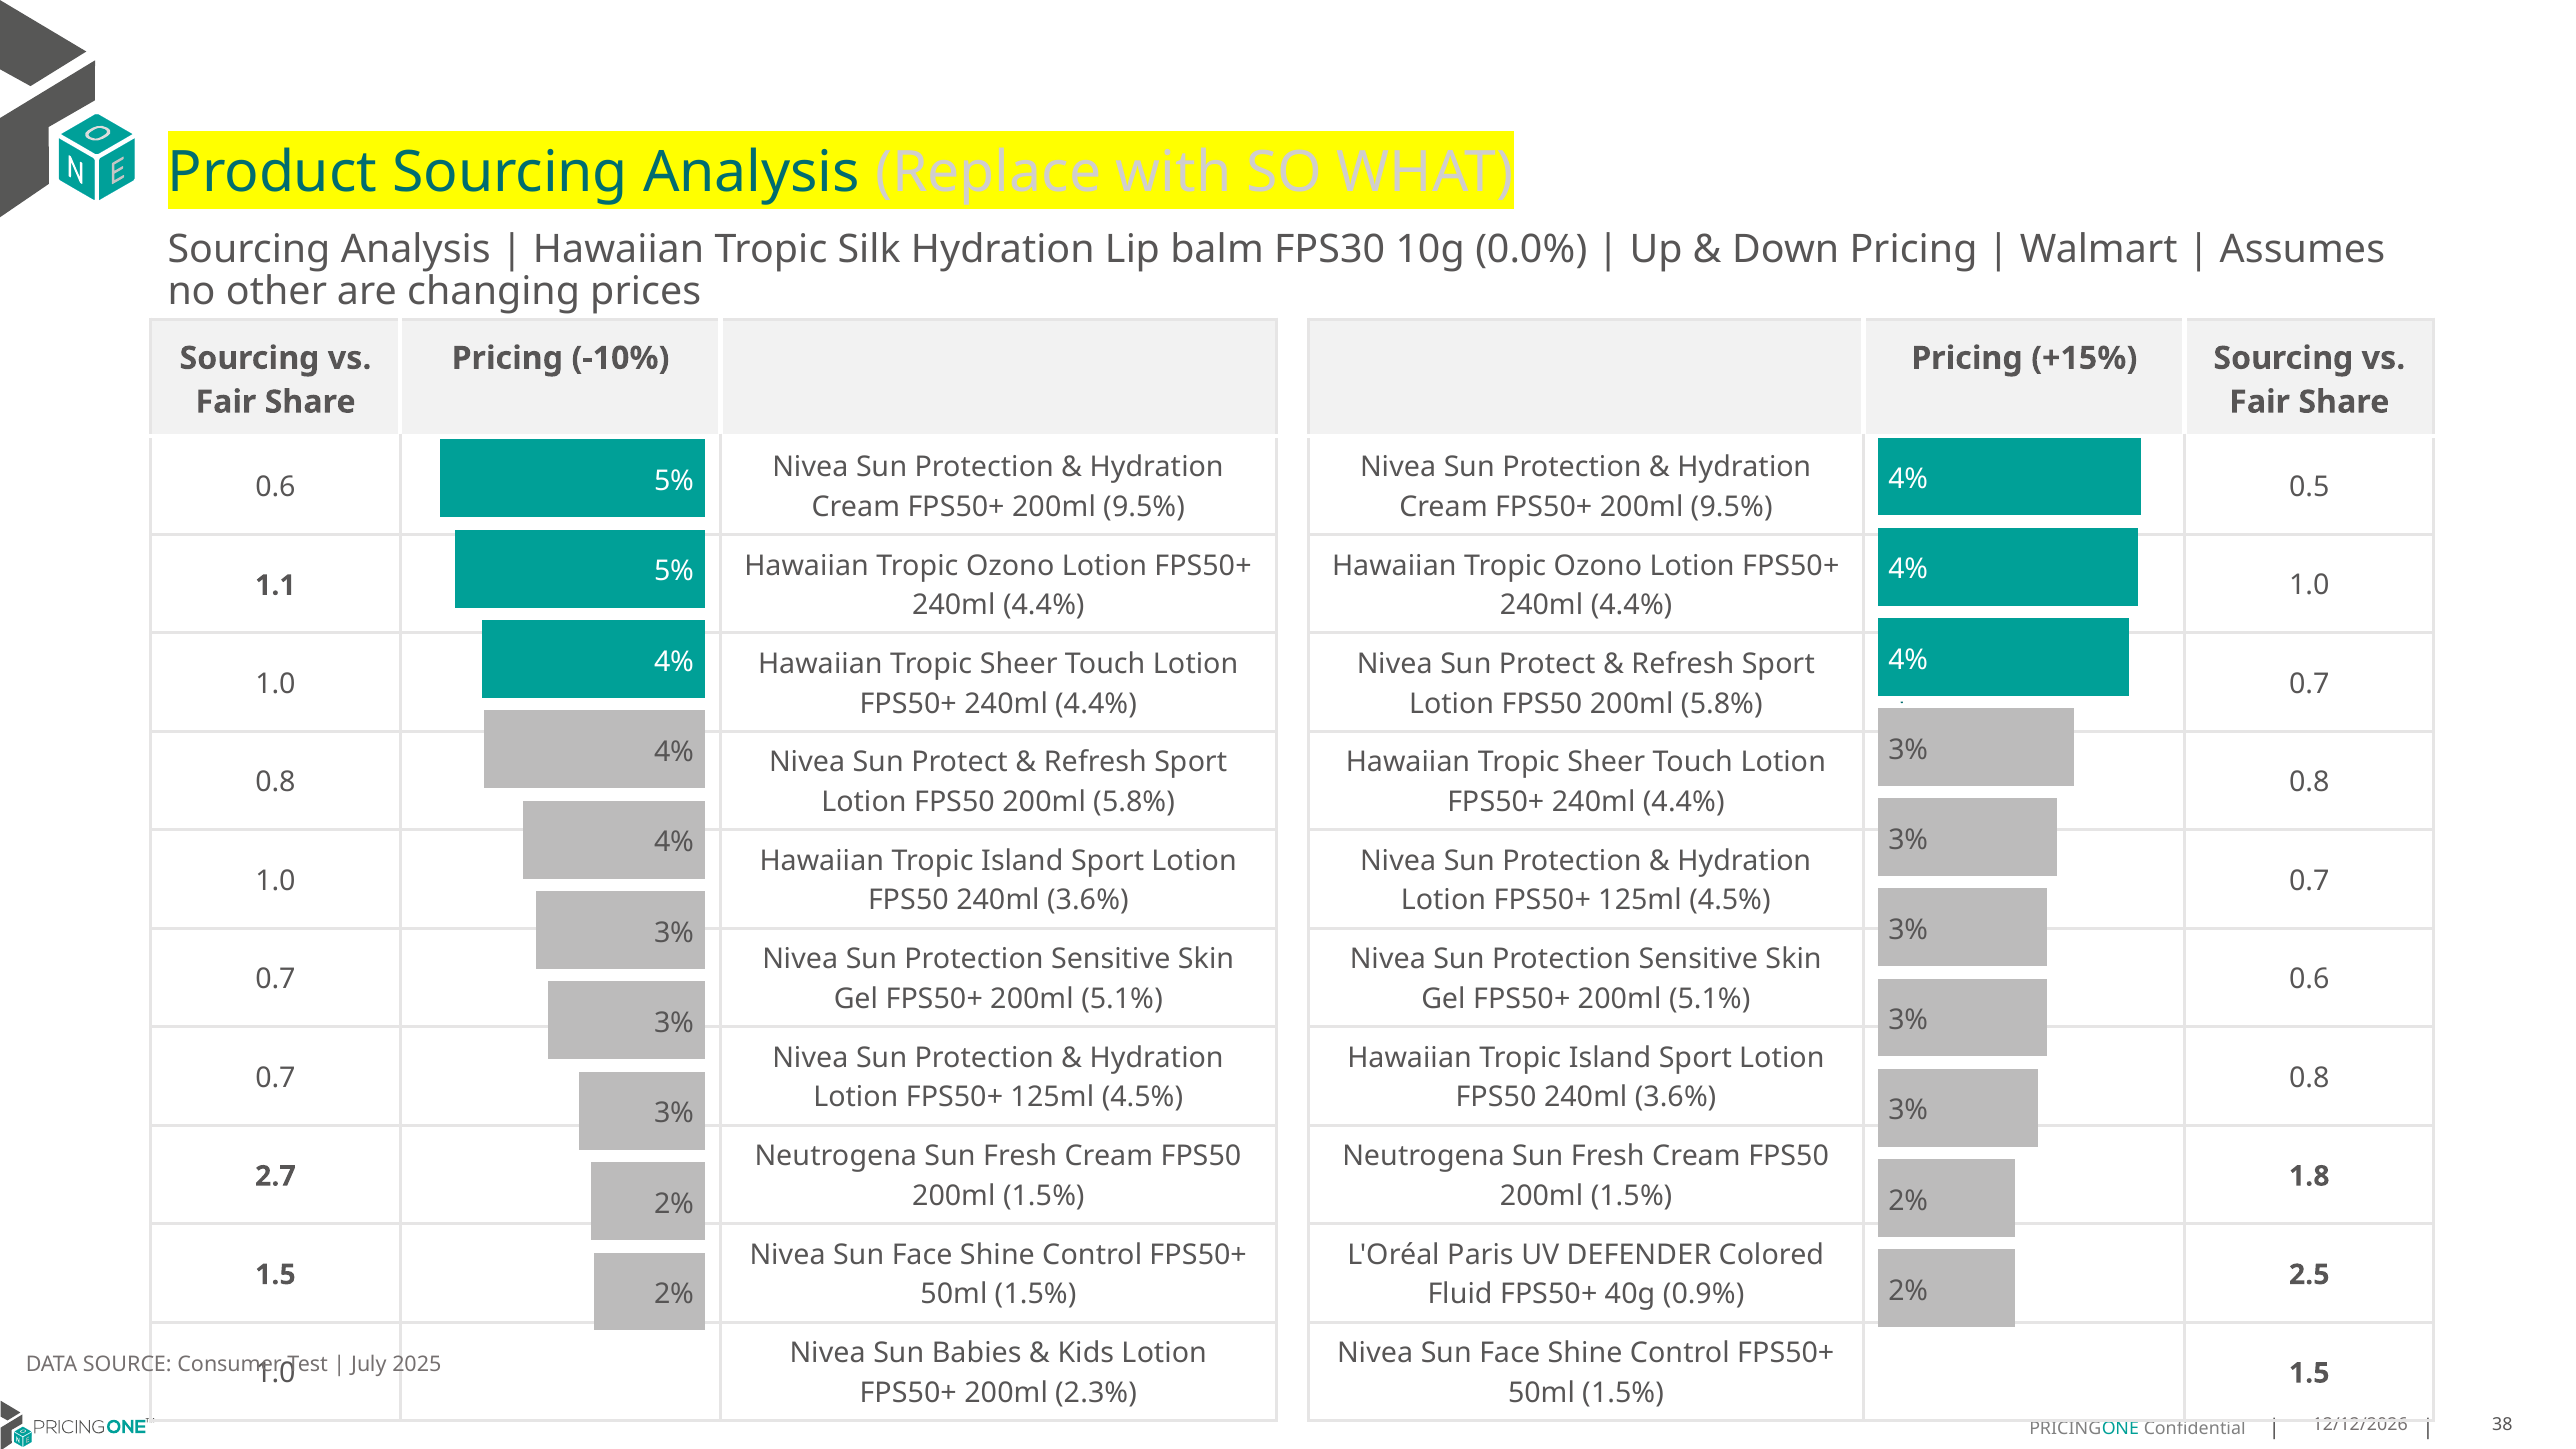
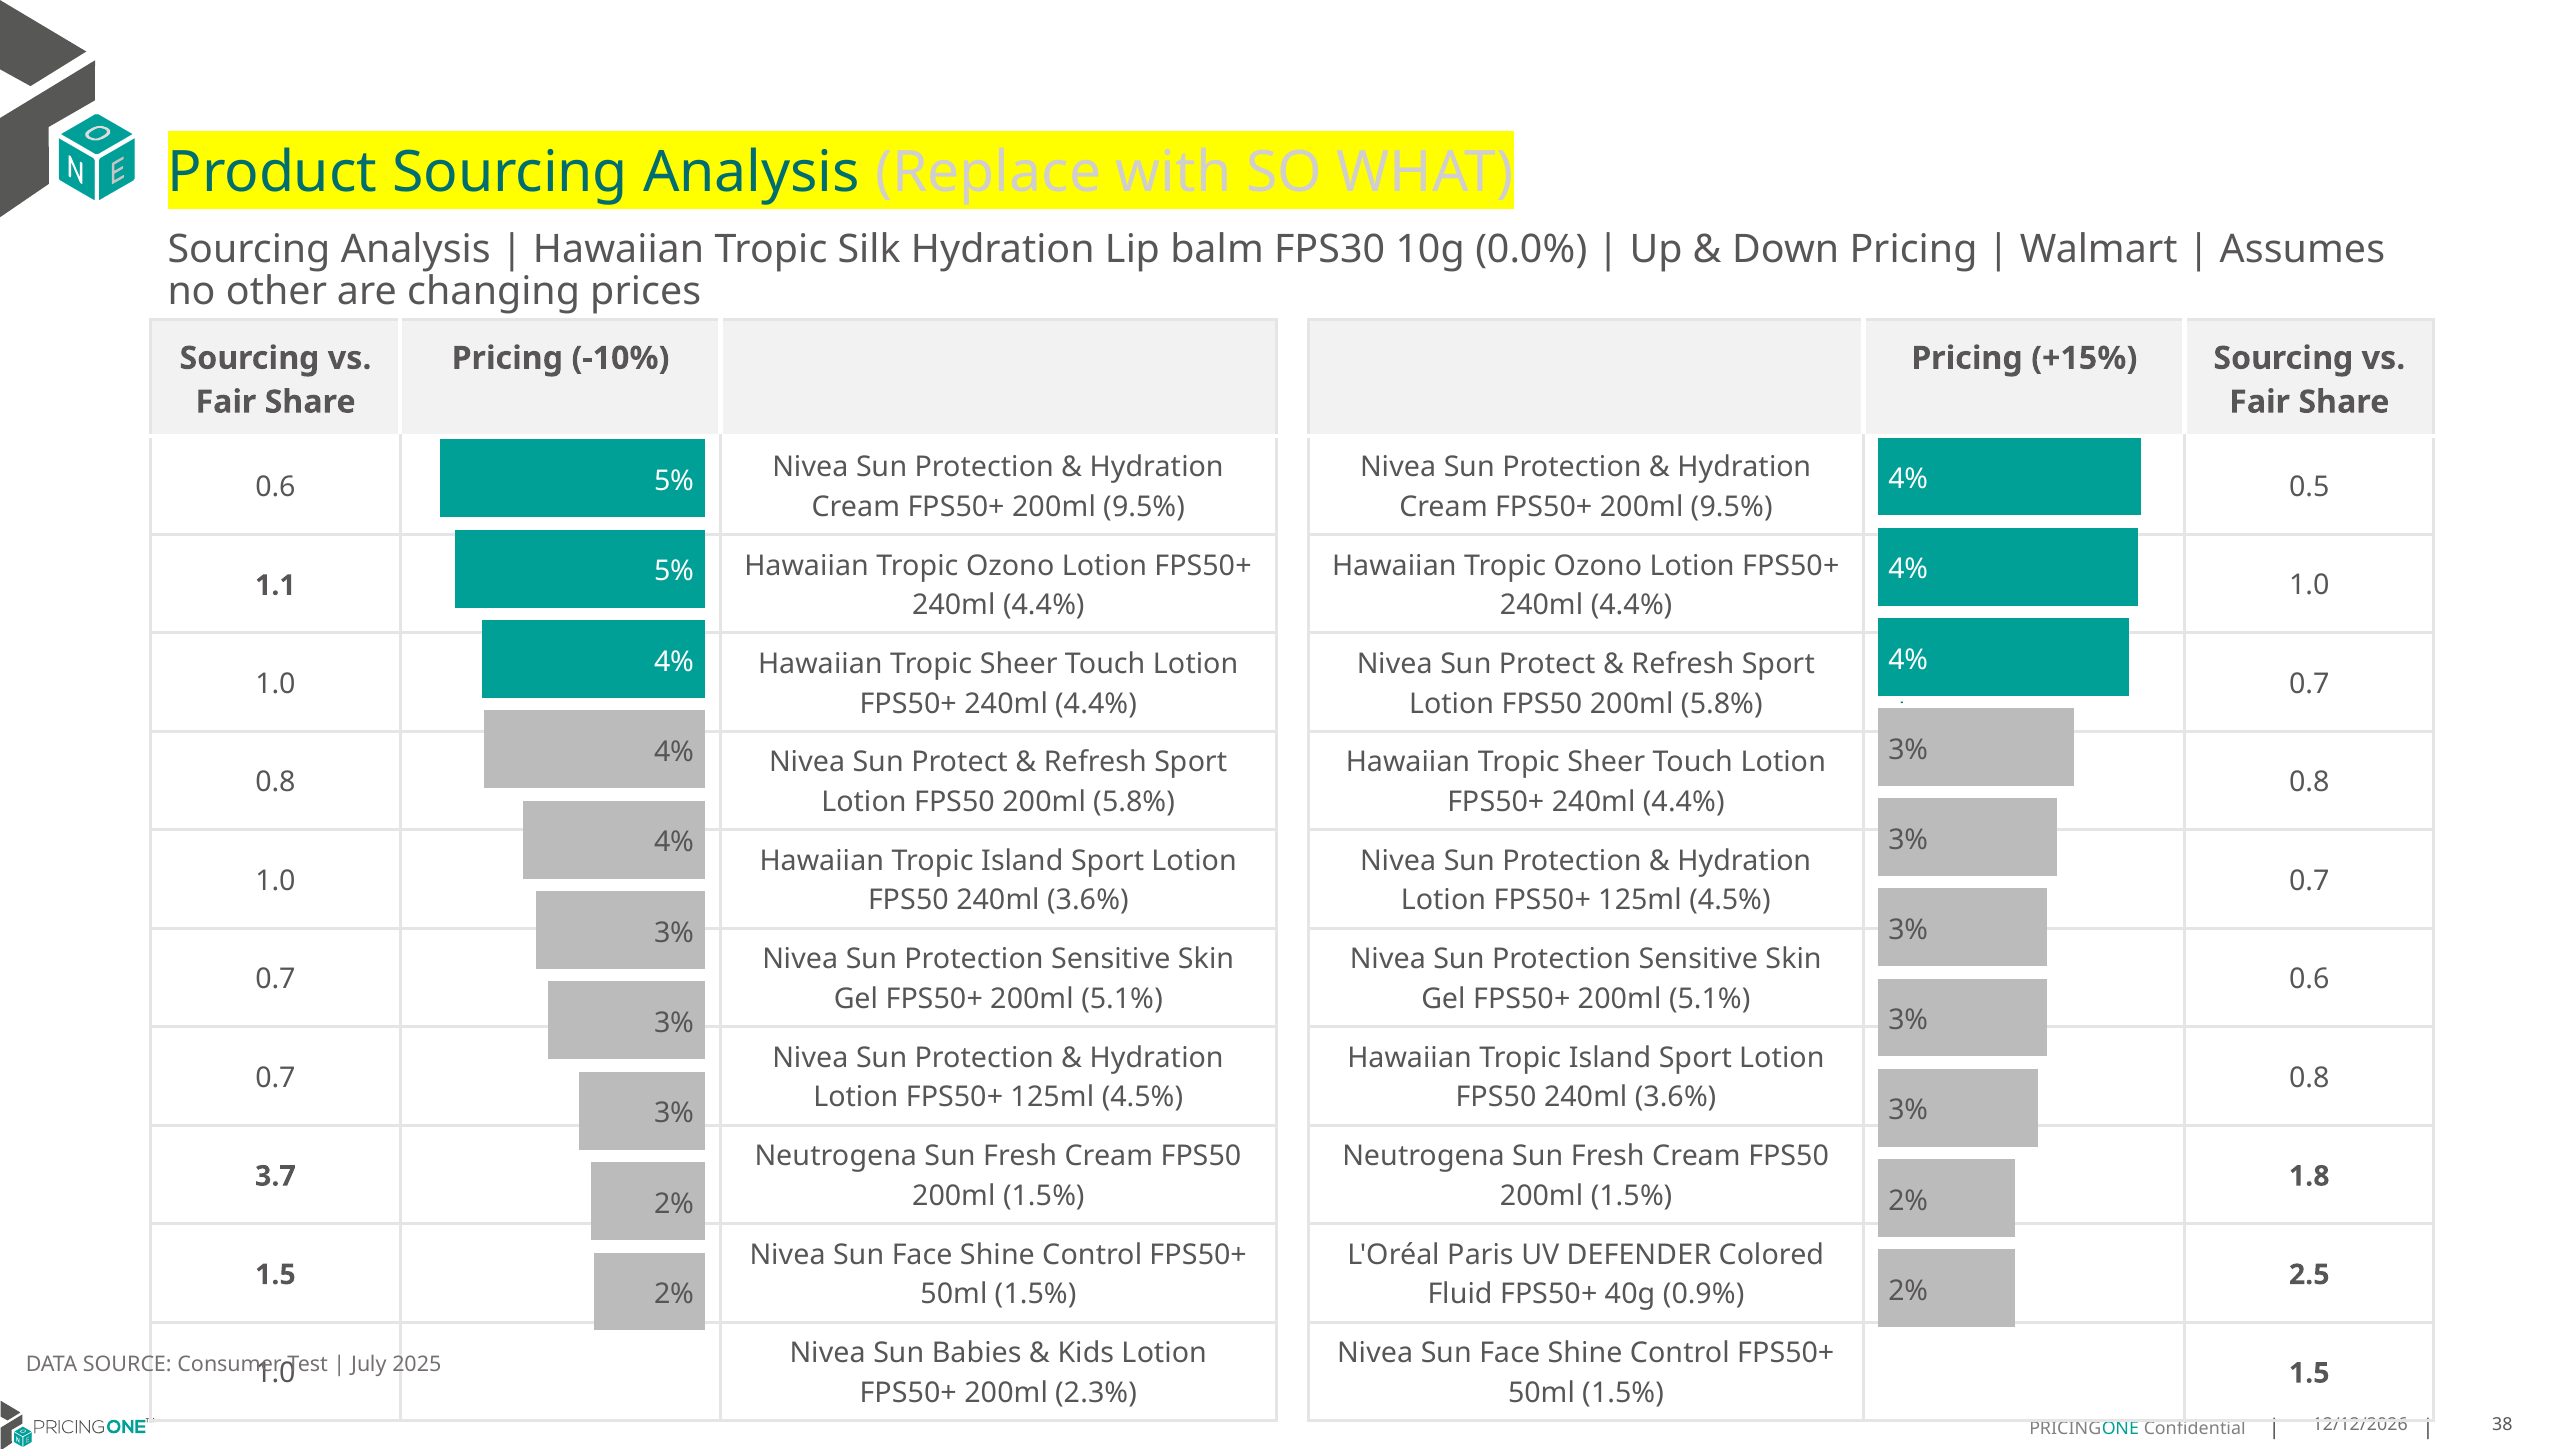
2.7: 2.7 -> 3.7
